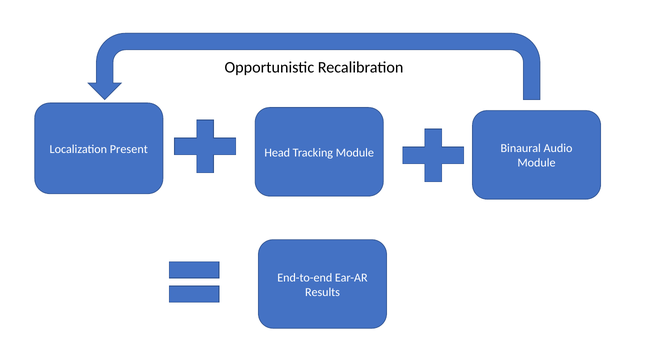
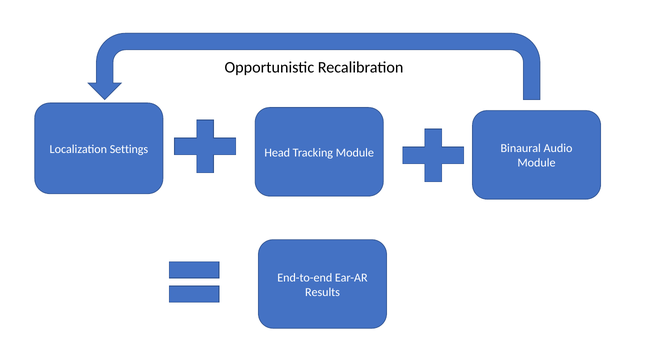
Present: Present -> Settings
